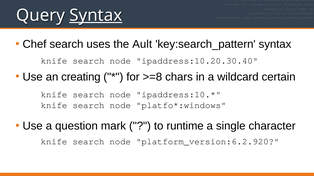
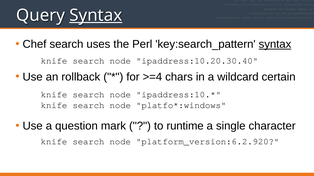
Ault: Ault -> Perl
syntax at (275, 44) underline: none -> present
creating: creating -> rollback
>=8: >=8 -> >=4
